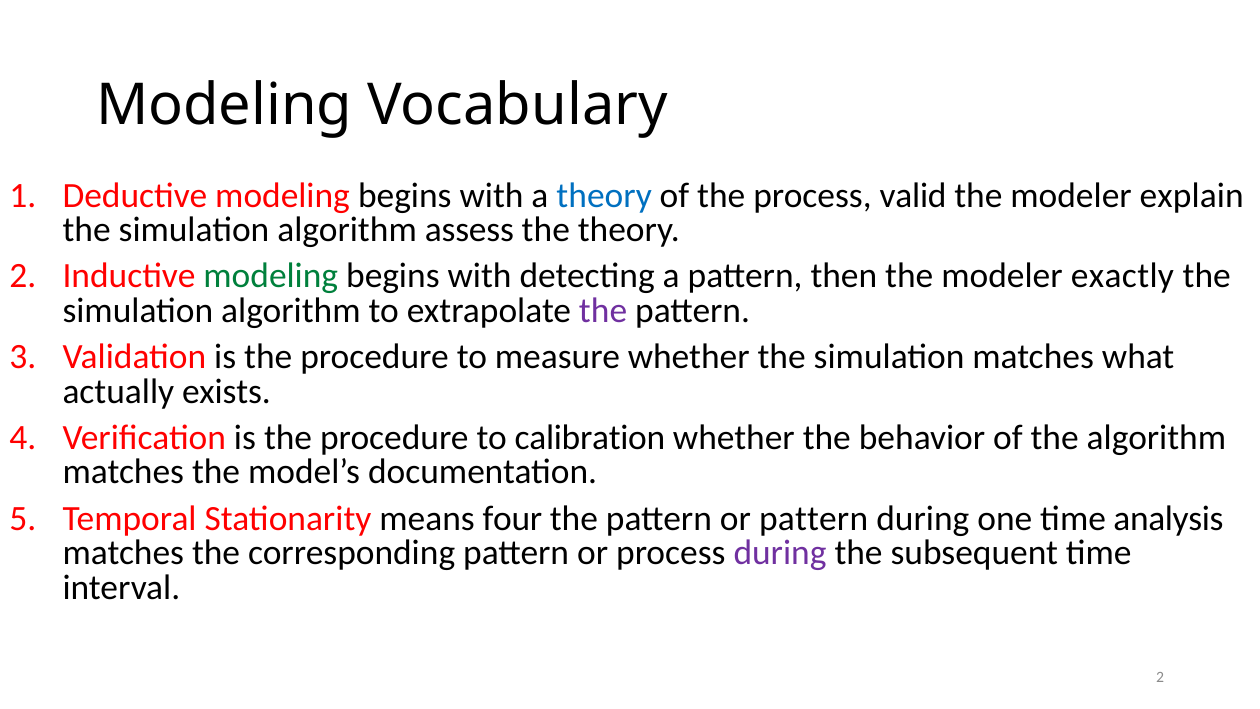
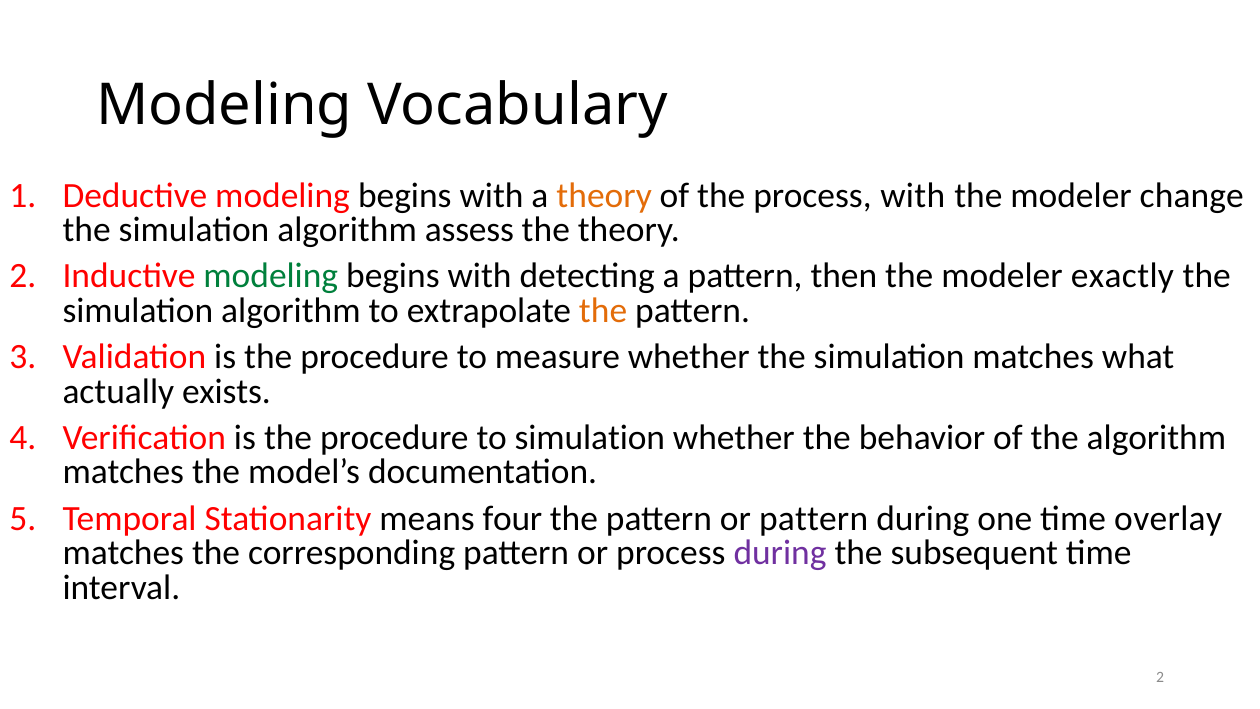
theory at (604, 195) colour: blue -> orange
process valid: valid -> with
explain: explain -> change
the at (603, 311) colour: purple -> orange
to calibration: calibration -> simulation
analysis: analysis -> overlay
